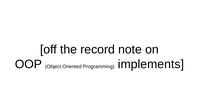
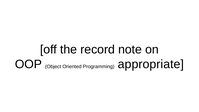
implements: implements -> appropriate
